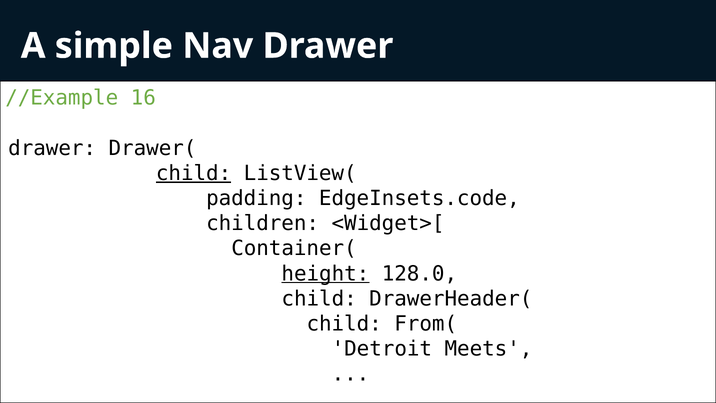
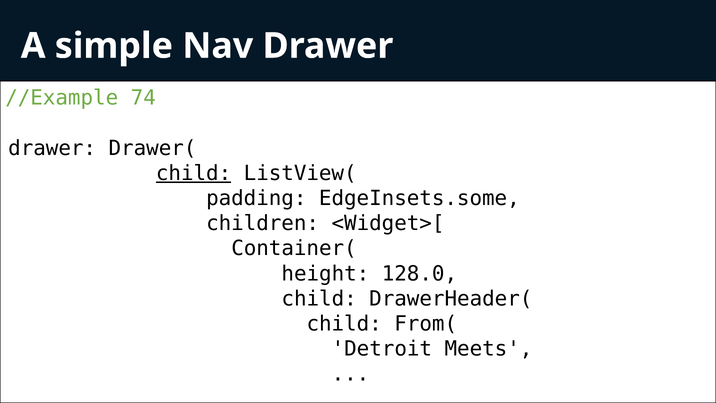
16: 16 -> 74
EdgeInsets.code: EdgeInsets.code -> EdgeInsets.some
height underline: present -> none
